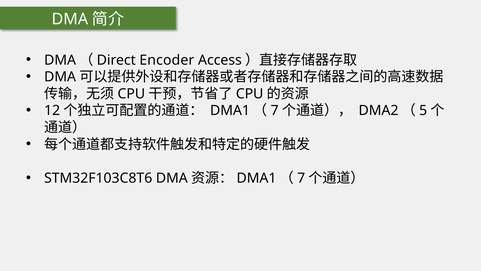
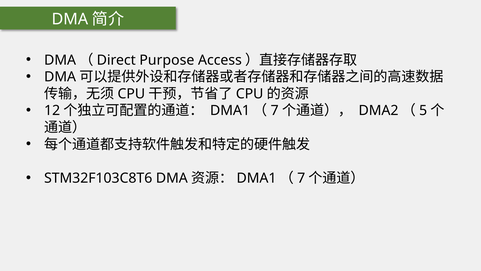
Encoder: Encoder -> Purpose
